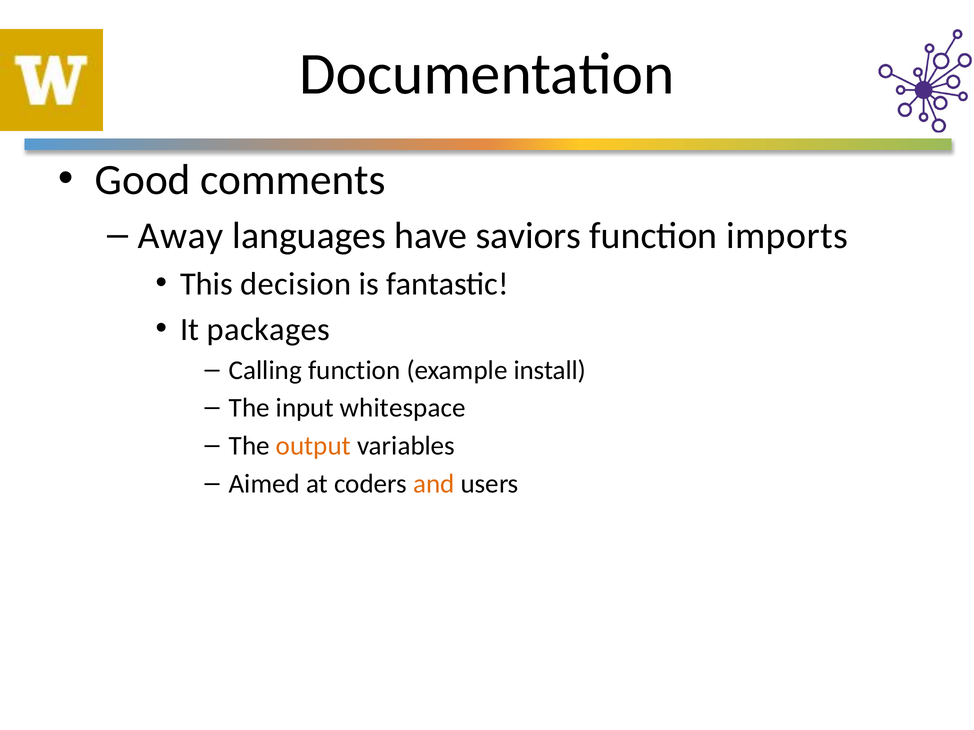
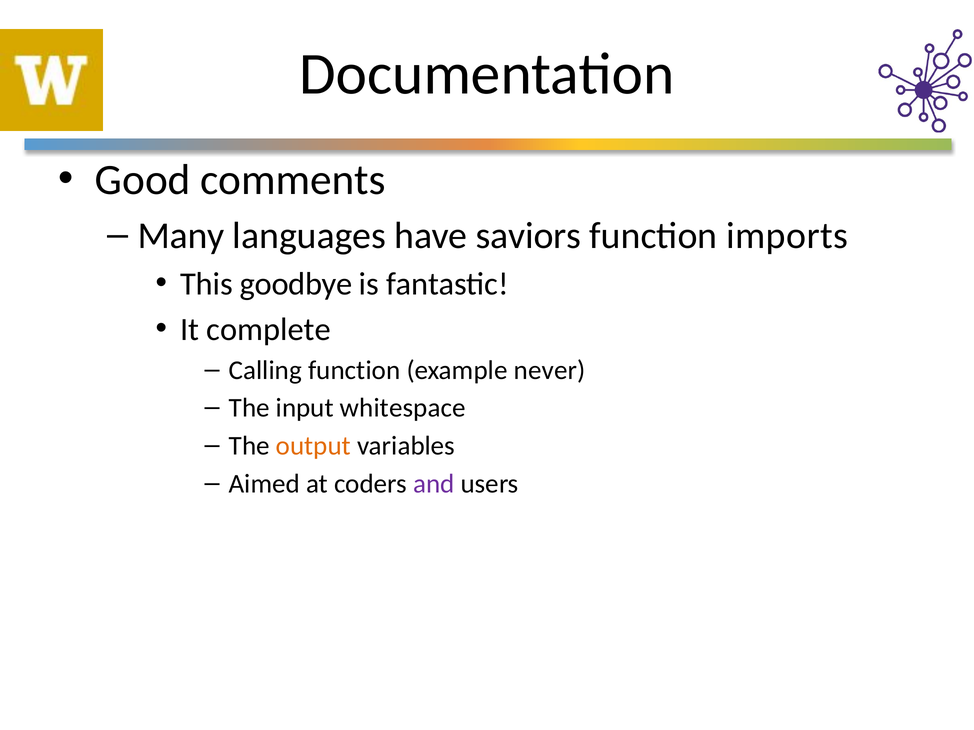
Away: Away -> Many
decision: decision -> goodbye
packages: packages -> complete
install: install -> never
and colour: orange -> purple
